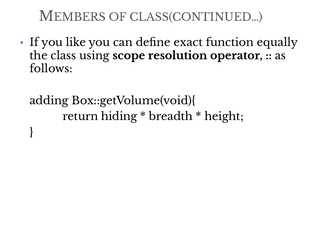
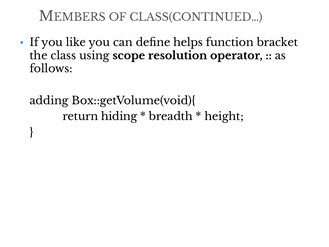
exact: exact -> helps
equally: equally -> bracket
